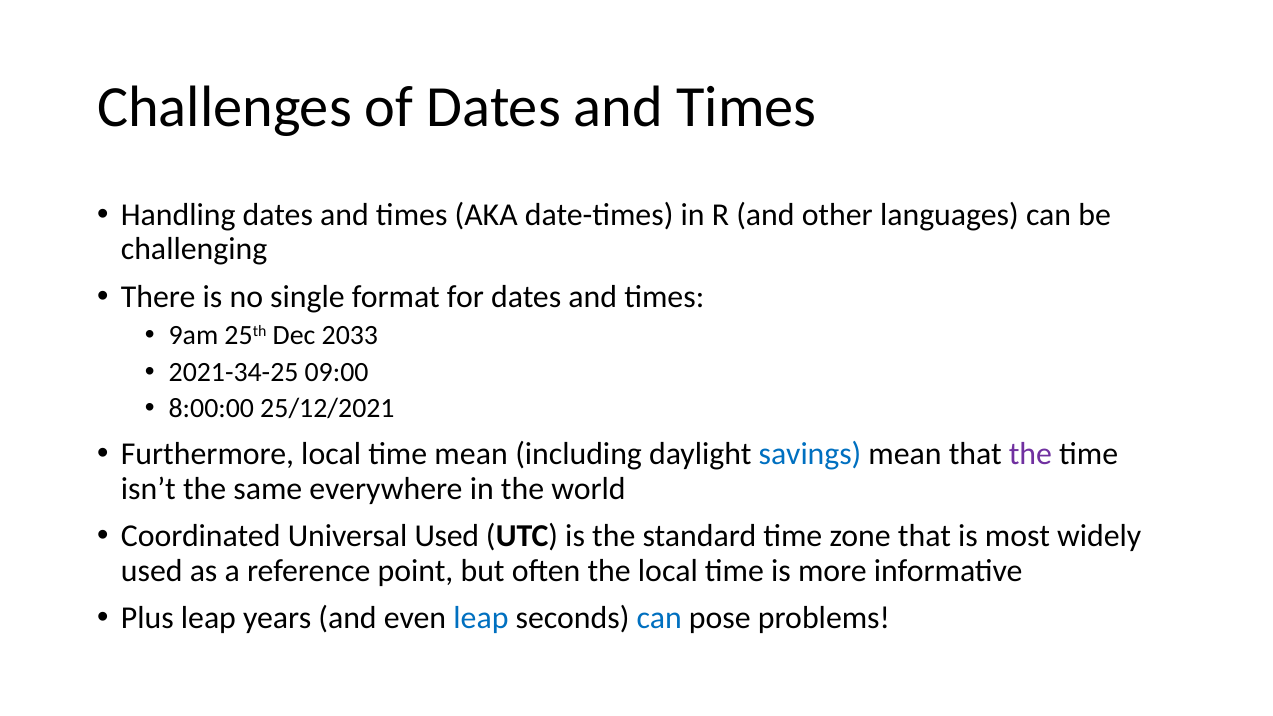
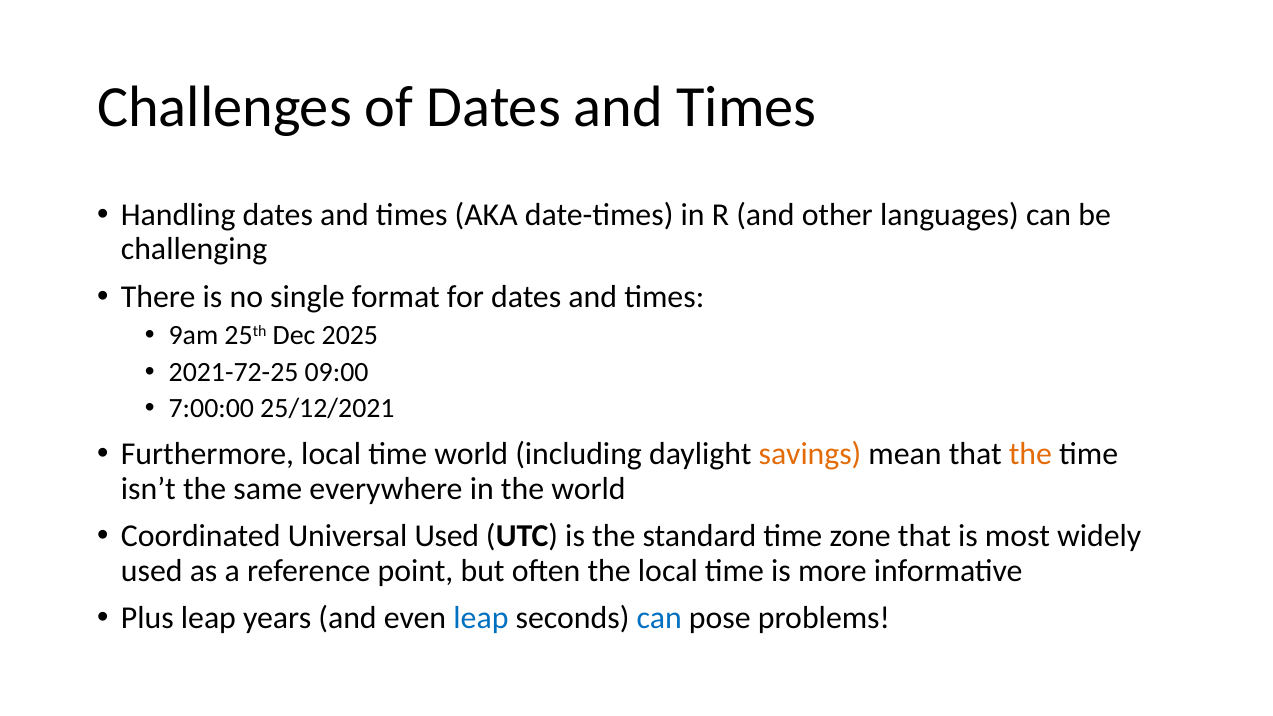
2033: 2033 -> 2025
2021-34-25: 2021-34-25 -> 2021-72-25
8:00:00: 8:00:00 -> 7:00:00
time mean: mean -> world
savings colour: blue -> orange
the at (1030, 454) colour: purple -> orange
